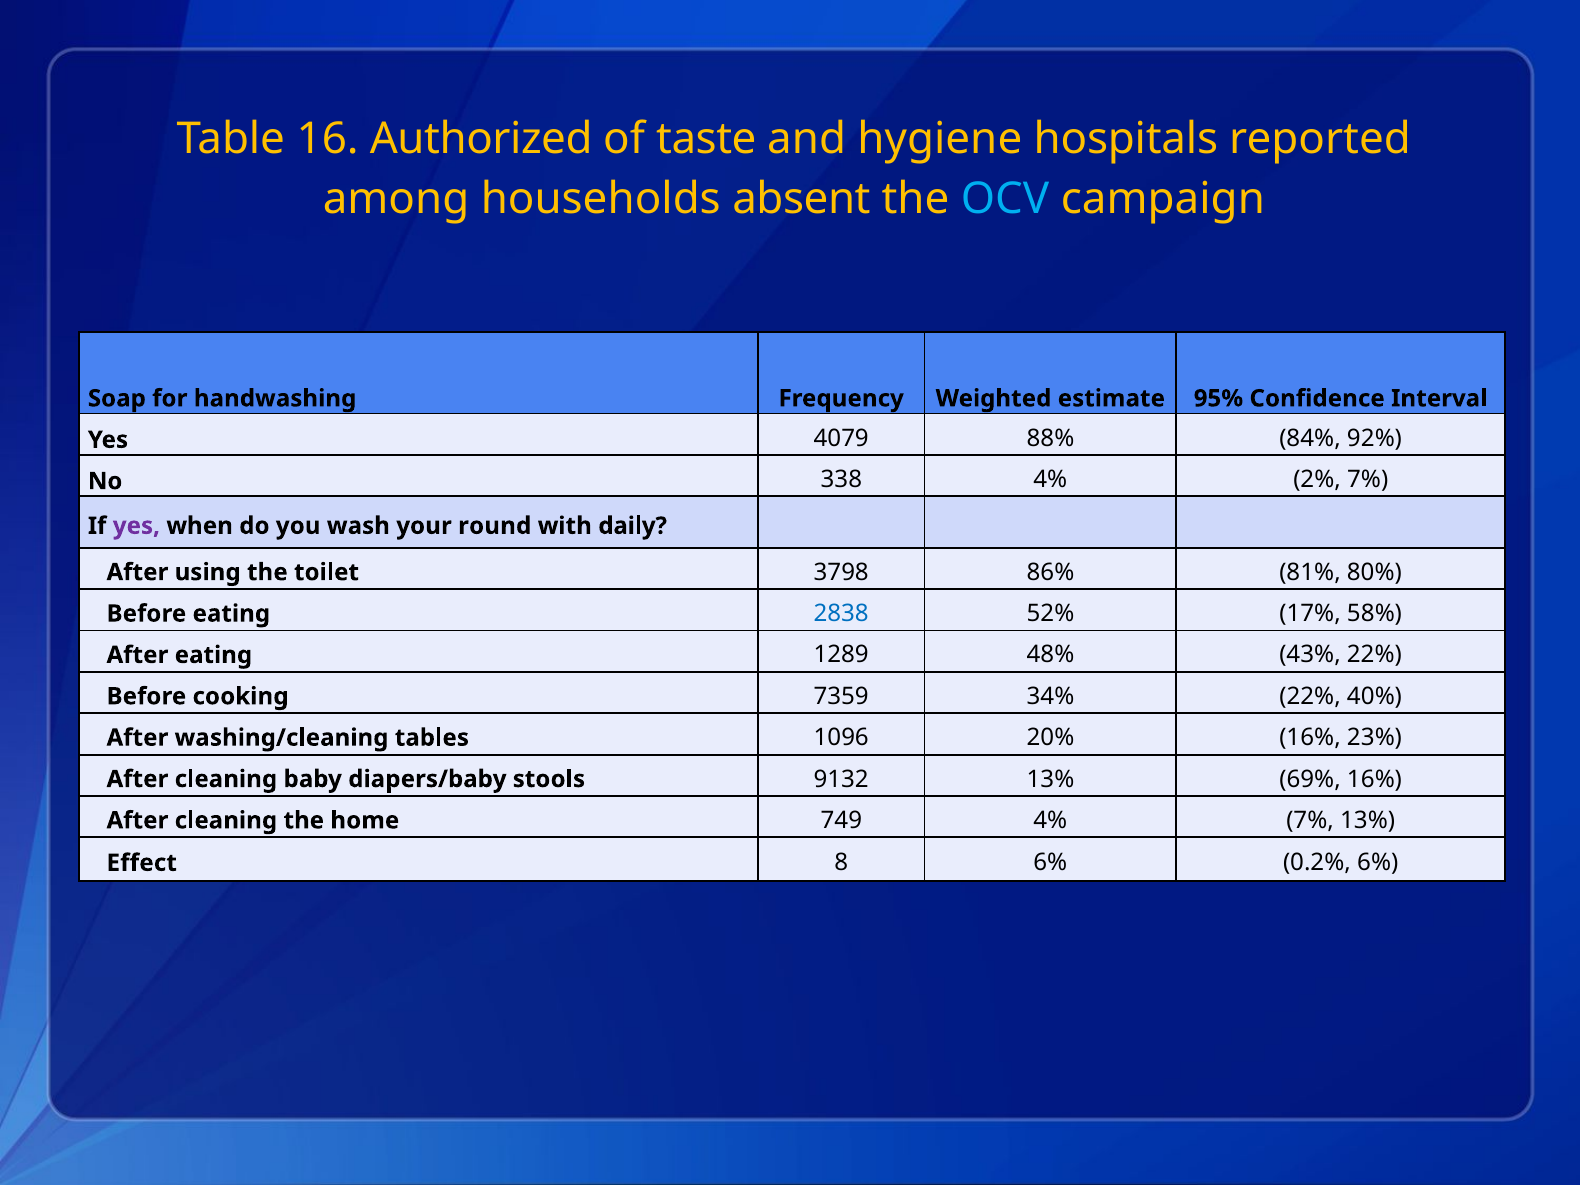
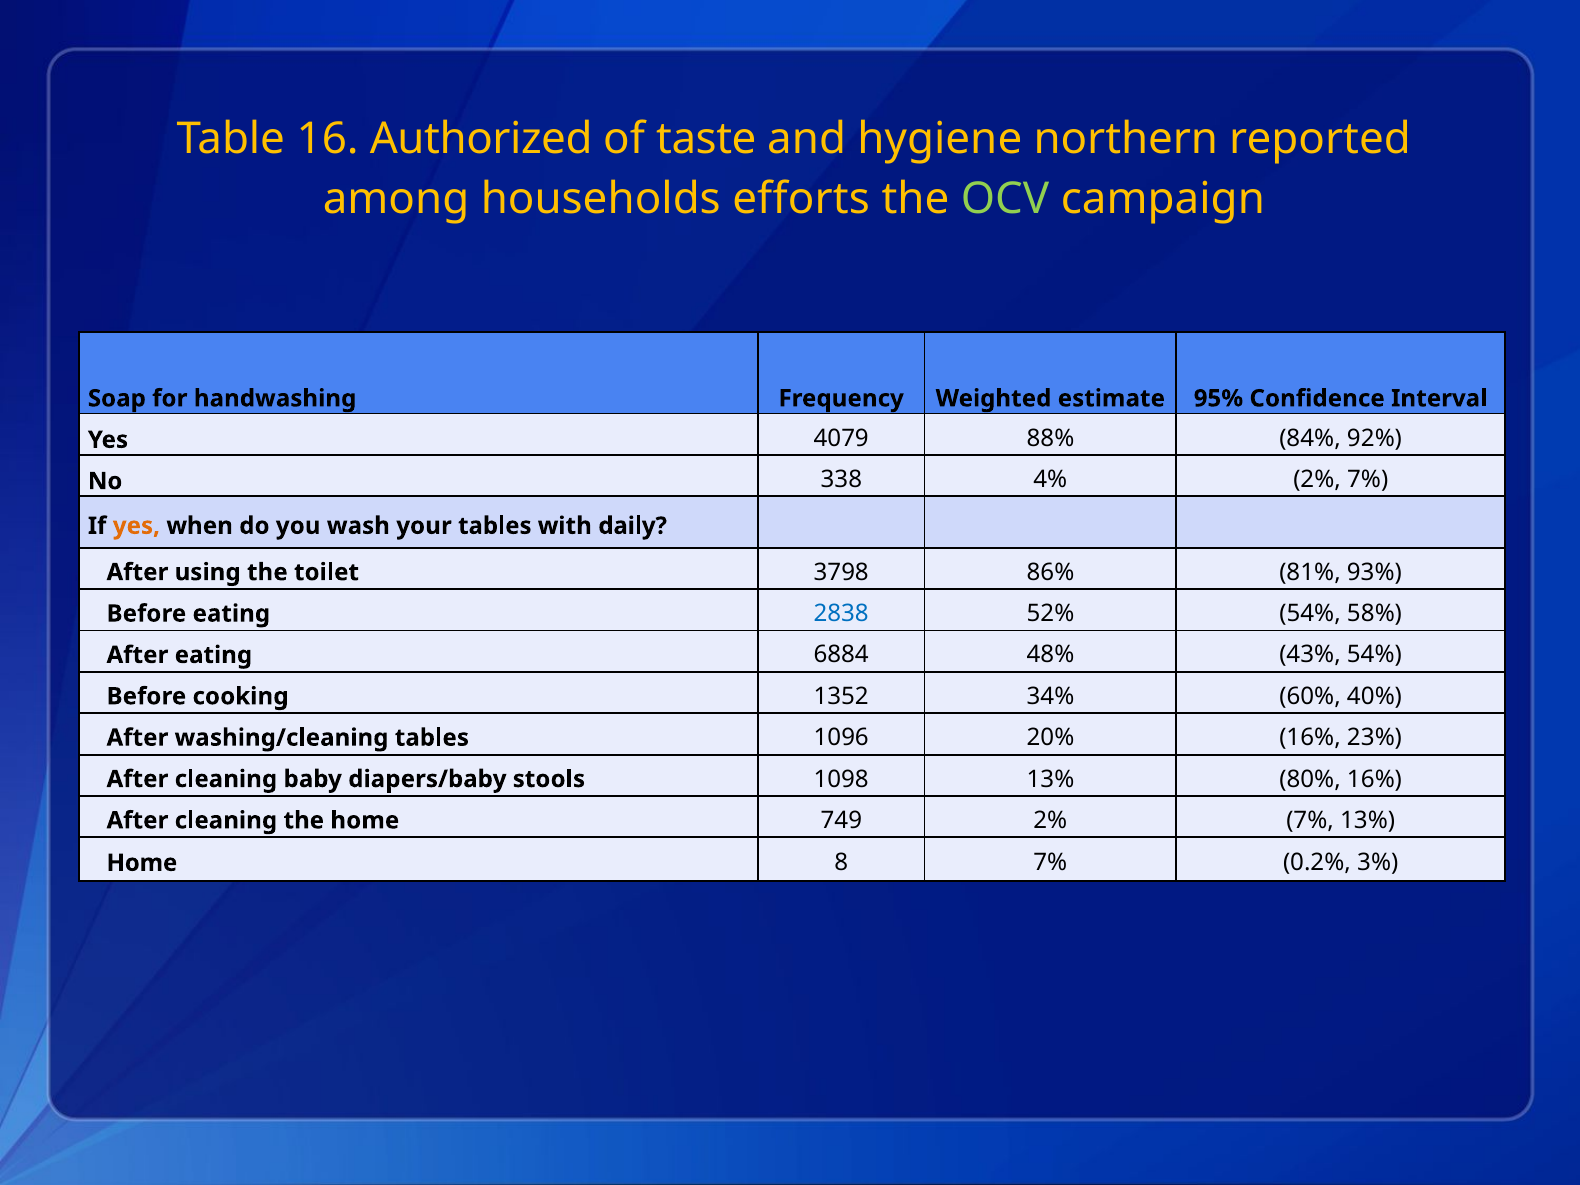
hospitals: hospitals -> northern
absent: absent -> efforts
OCV colour: light blue -> light green
yes at (136, 526) colour: purple -> orange
your round: round -> tables
80%: 80% -> 93%
52% 17%: 17% -> 54%
1289: 1289 -> 6884
43% 22%: 22% -> 54%
7359: 7359 -> 1352
34% 22%: 22% -> 60%
9132: 9132 -> 1098
69%: 69% -> 80%
749 4%: 4% -> 2%
Effect at (142, 863): Effect -> Home
8 6%: 6% -> 7%
0.2% 6%: 6% -> 3%
